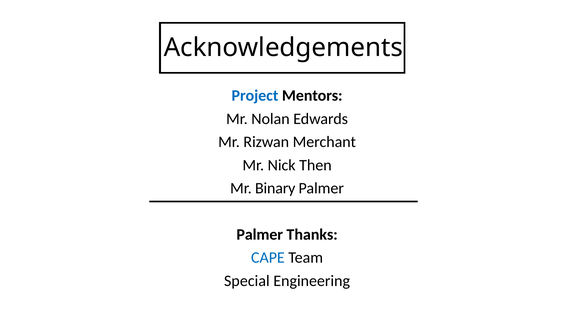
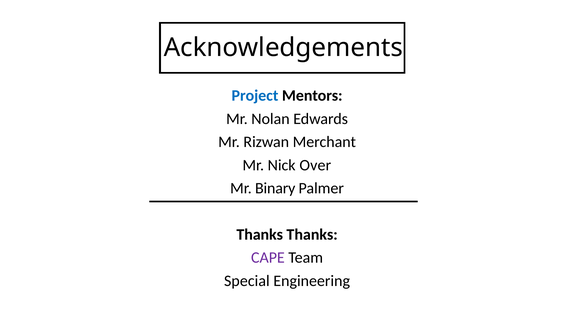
Then: Then -> Over
Palmer at (260, 234): Palmer -> Thanks
CAPE colour: blue -> purple
